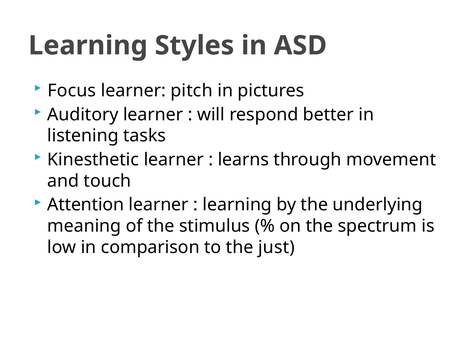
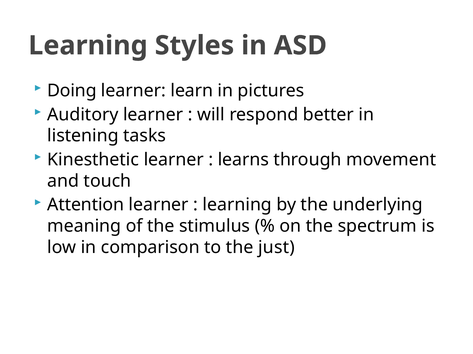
Focus: Focus -> Doing
pitch: pitch -> learn
